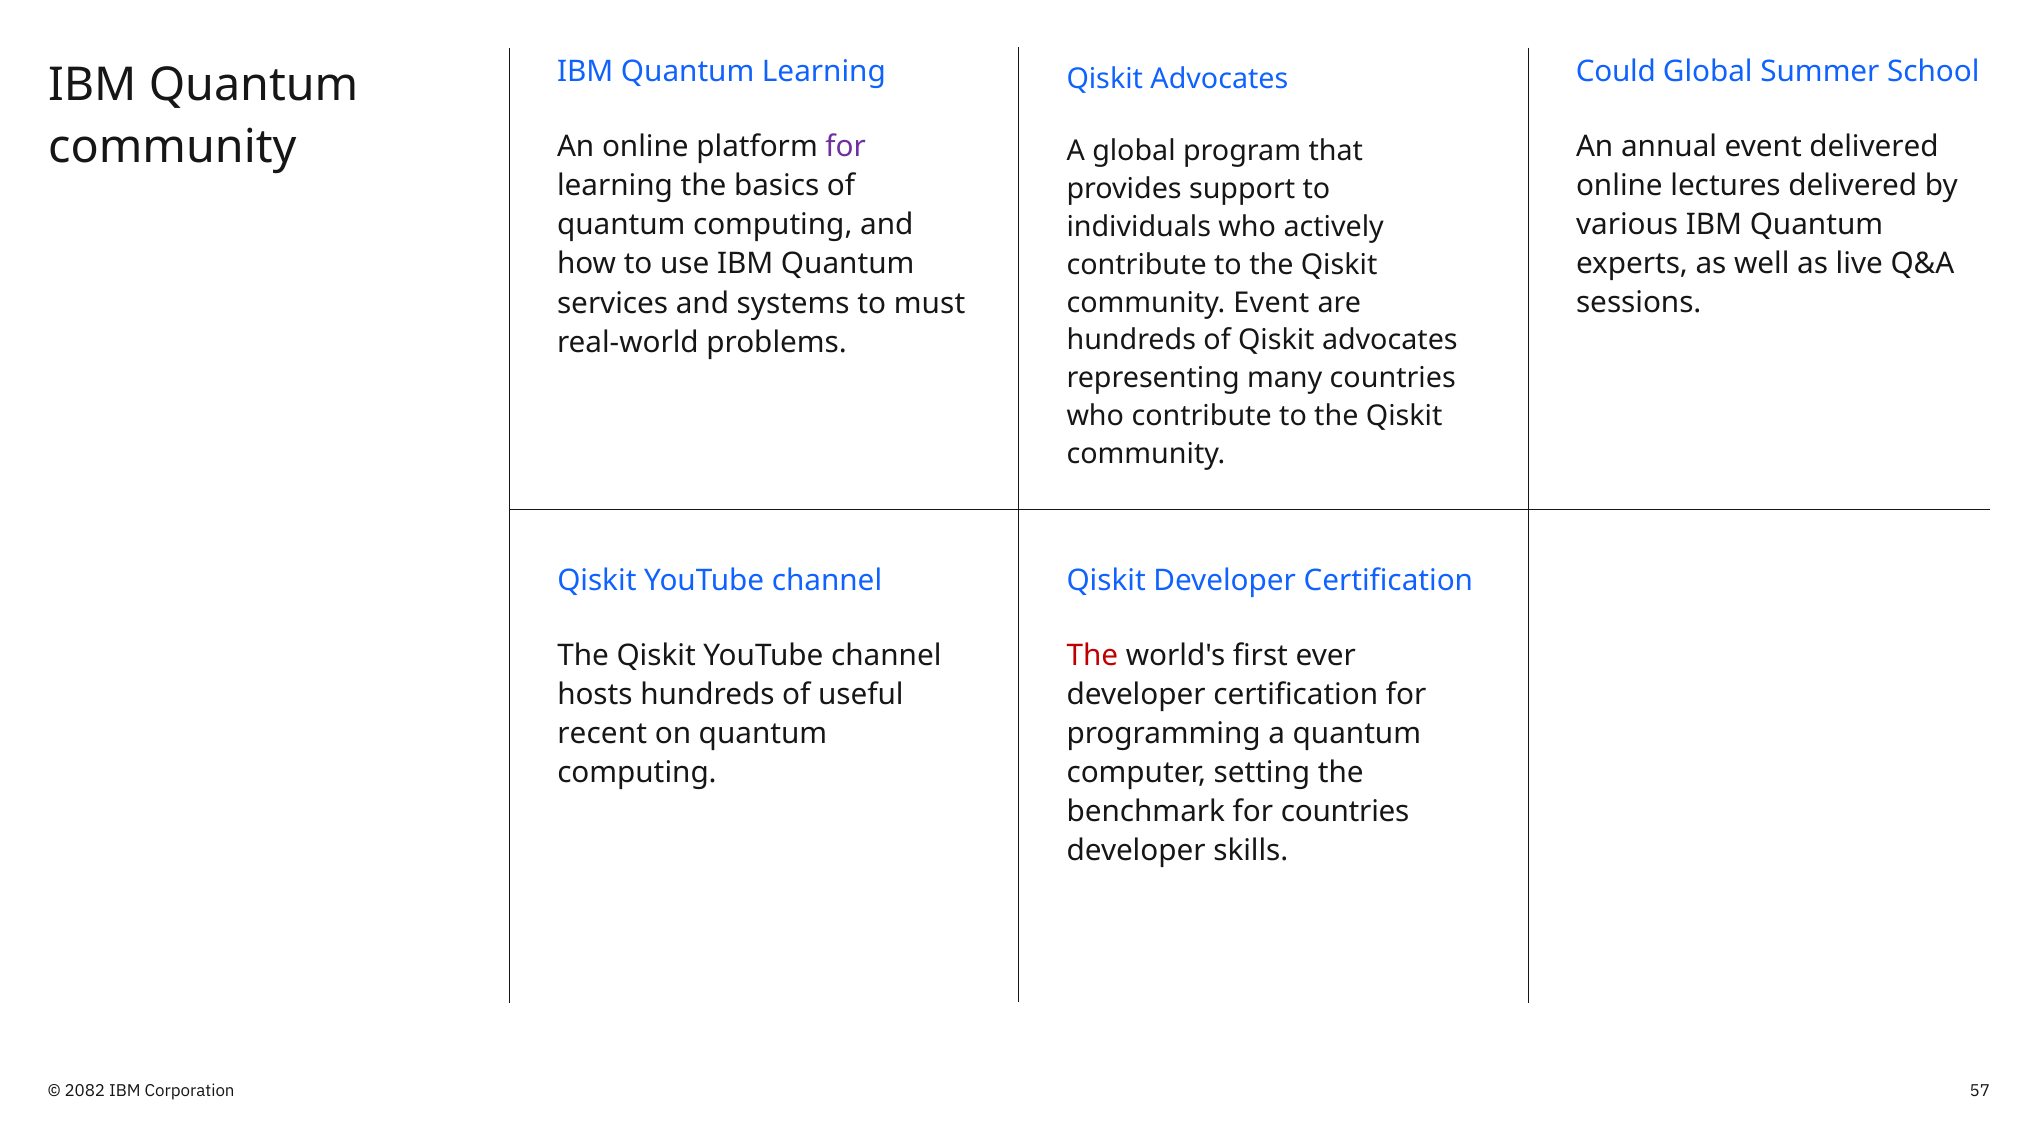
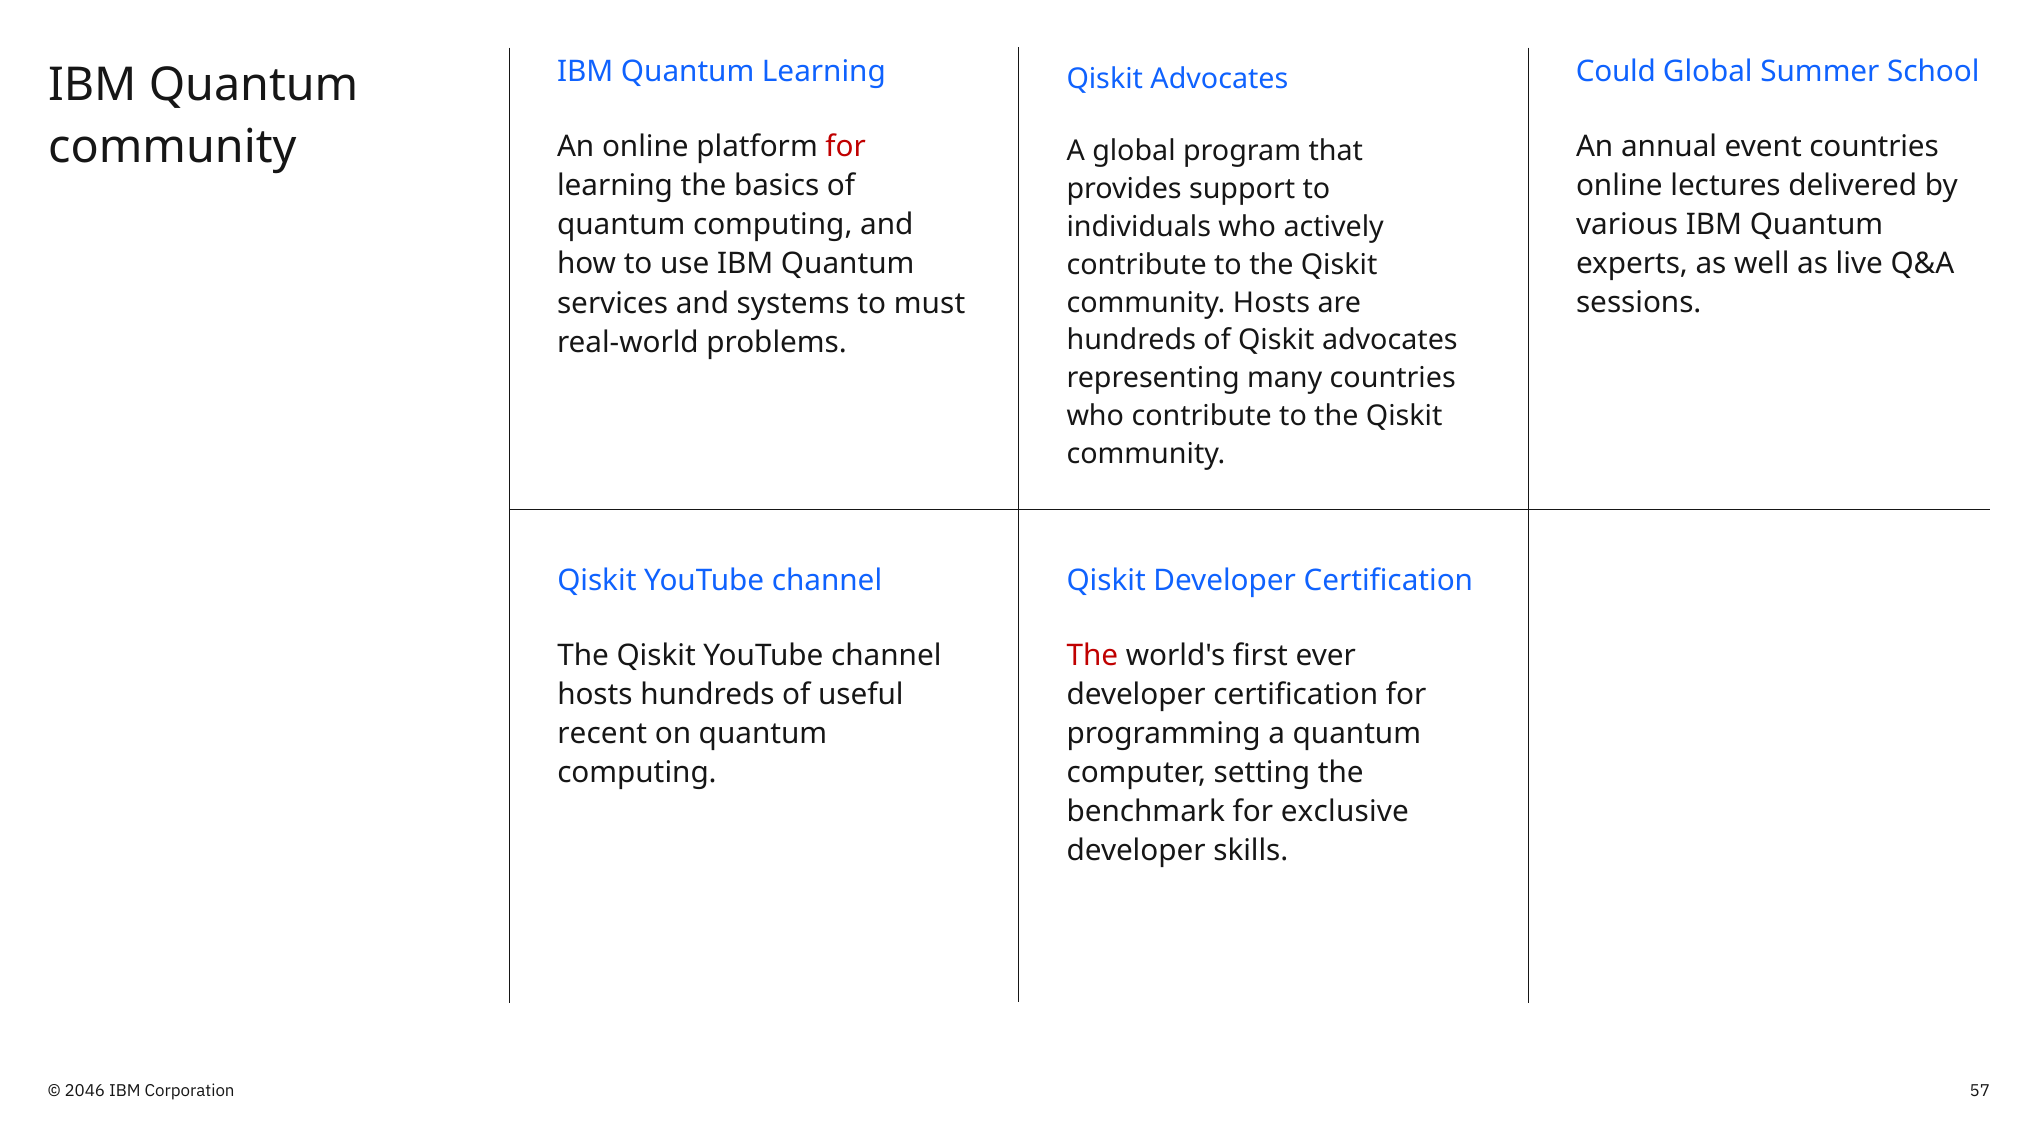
event delivered: delivered -> countries
for at (846, 147) colour: purple -> red
community Event: Event -> Hosts
for countries: countries -> exclusive
2082: 2082 -> 2046
